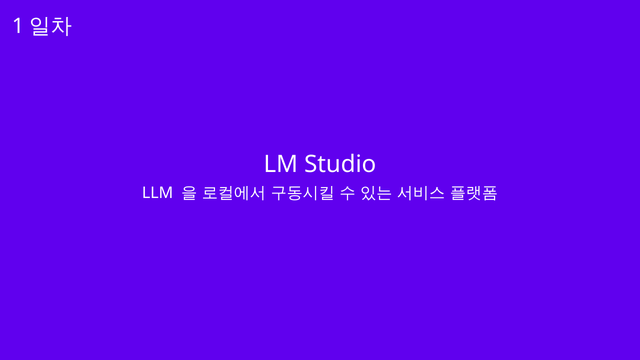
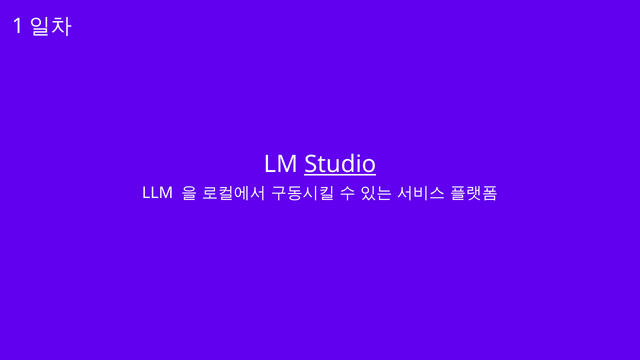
Studio underline: none -> present
